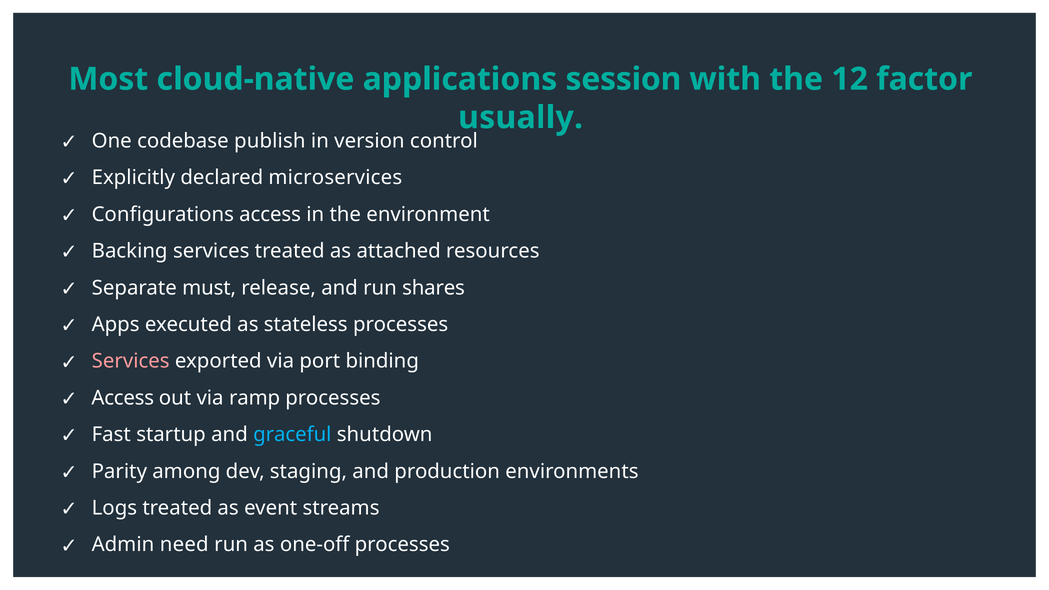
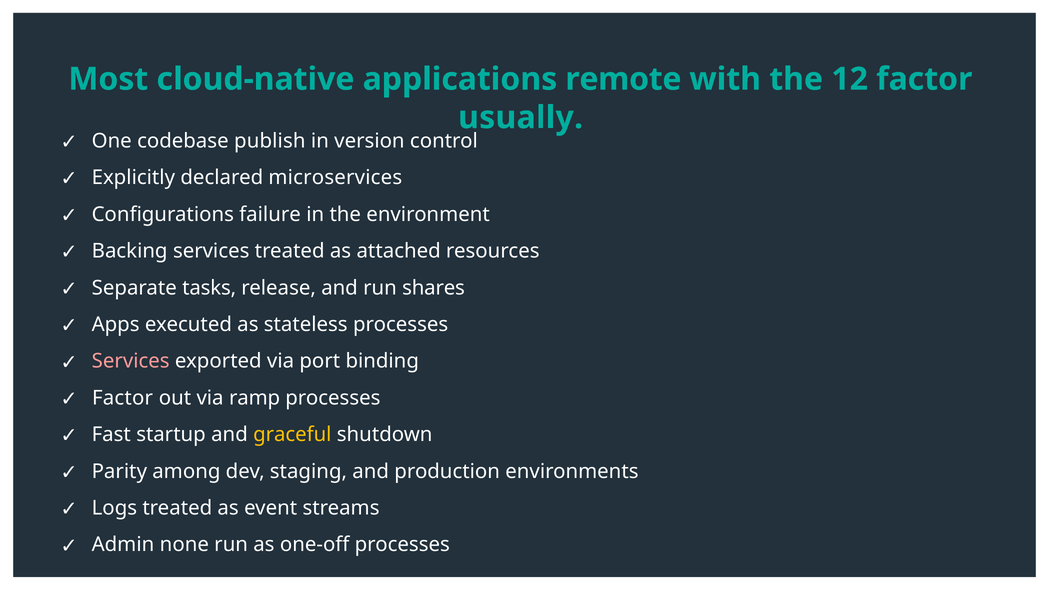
session: session -> remote
Configurations access: access -> failure
must: must -> tasks
Access at (123, 398): Access -> Factor
graceful colour: light blue -> yellow
need: need -> none
